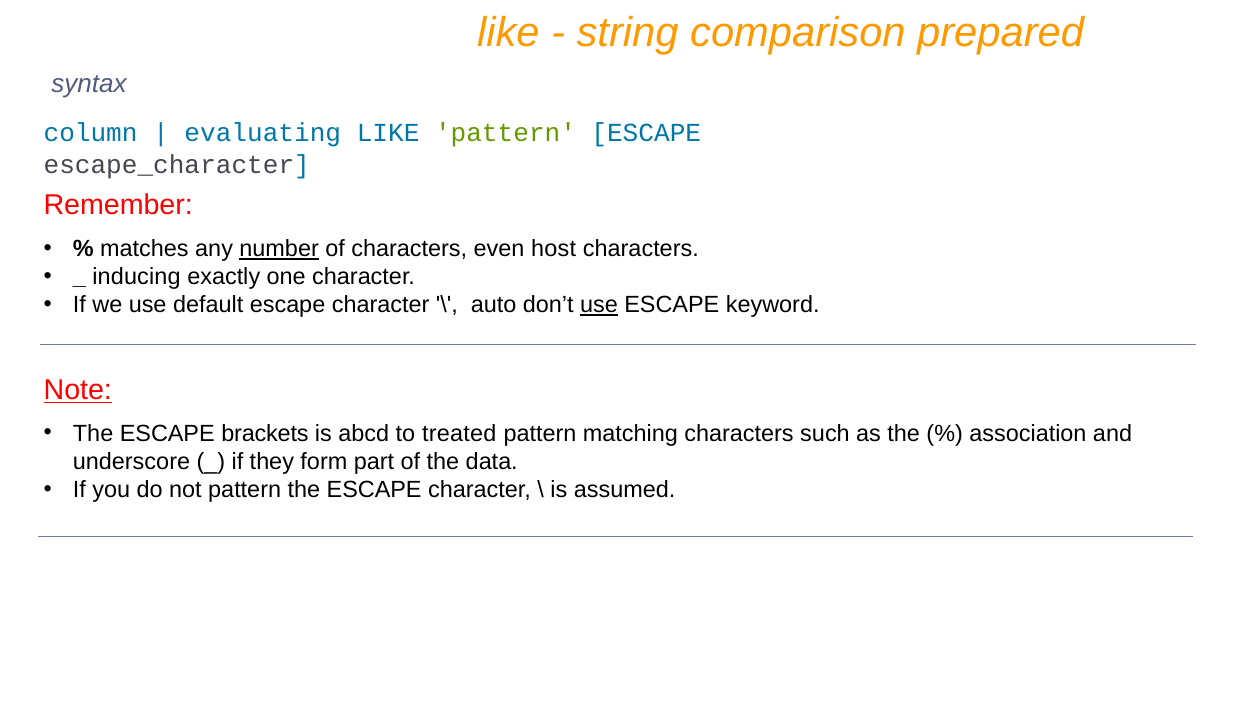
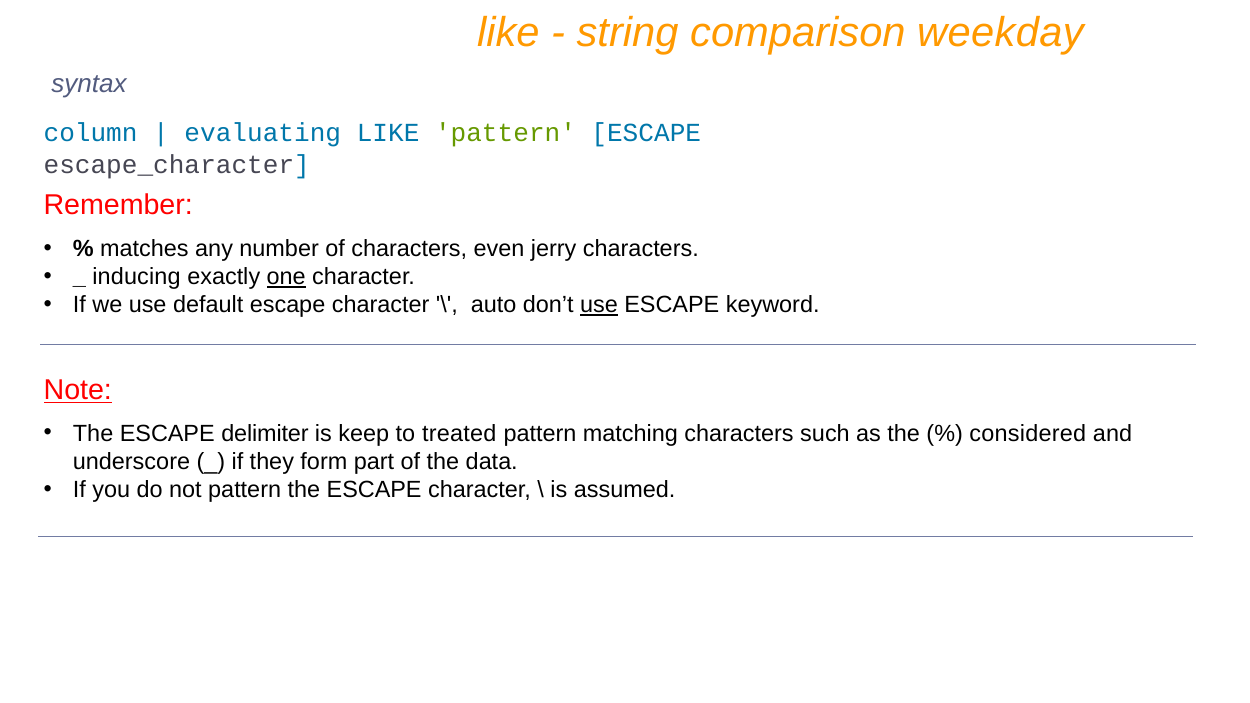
prepared: prepared -> weekday
number underline: present -> none
host: host -> jerry
one underline: none -> present
brackets: brackets -> delimiter
abcd: abcd -> keep
association: association -> considered
